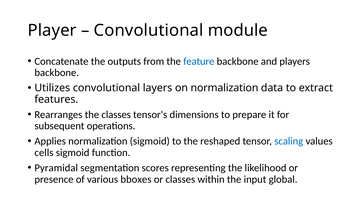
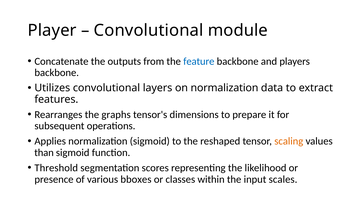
the classes: classes -> graphs
scaling colour: blue -> orange
cells: cells -> than
Pyramidal: Pyramidal -> Threshold
global: global -> scales
